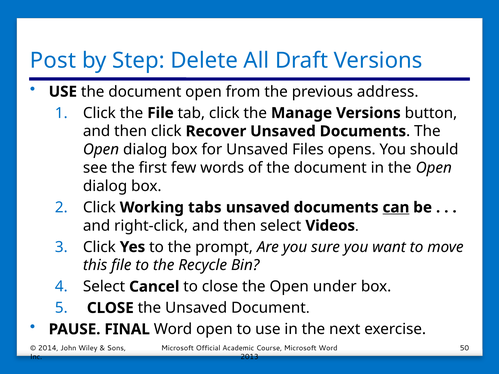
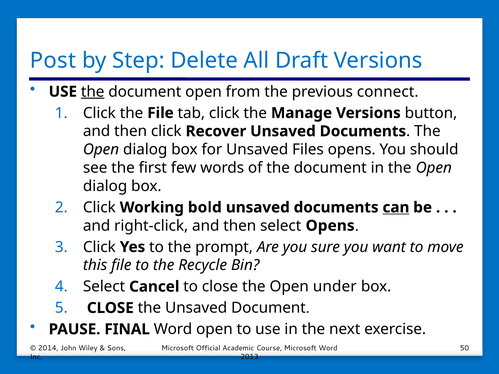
the at (93, 92) underline: none -> present
address: address -> connect
tabs: tabs -> bold
select Videos: Videos -> Opens
